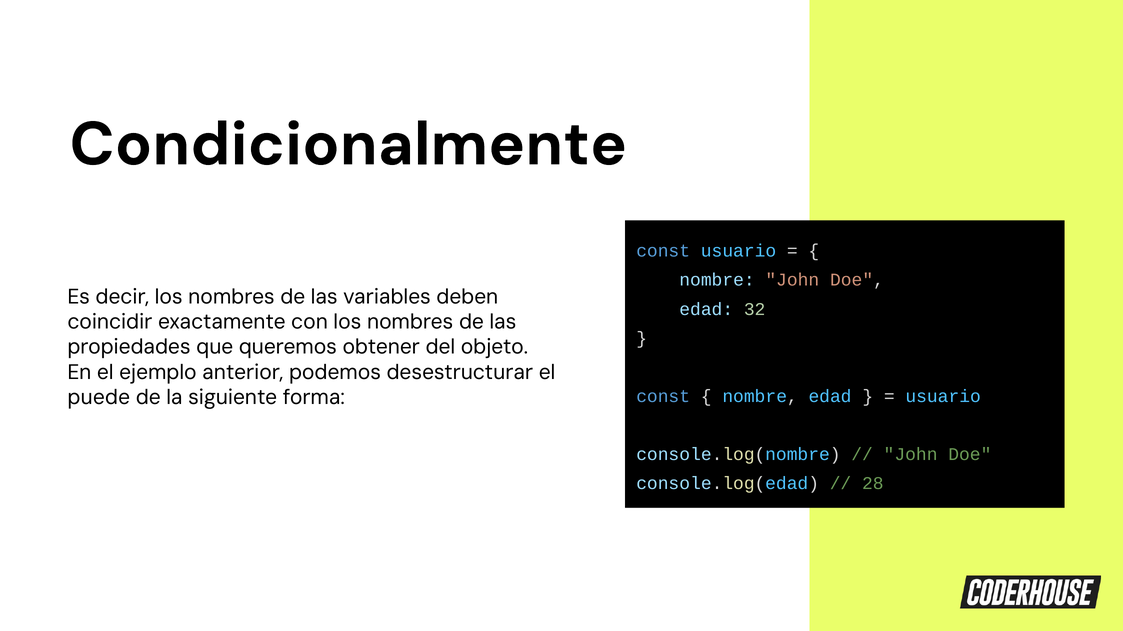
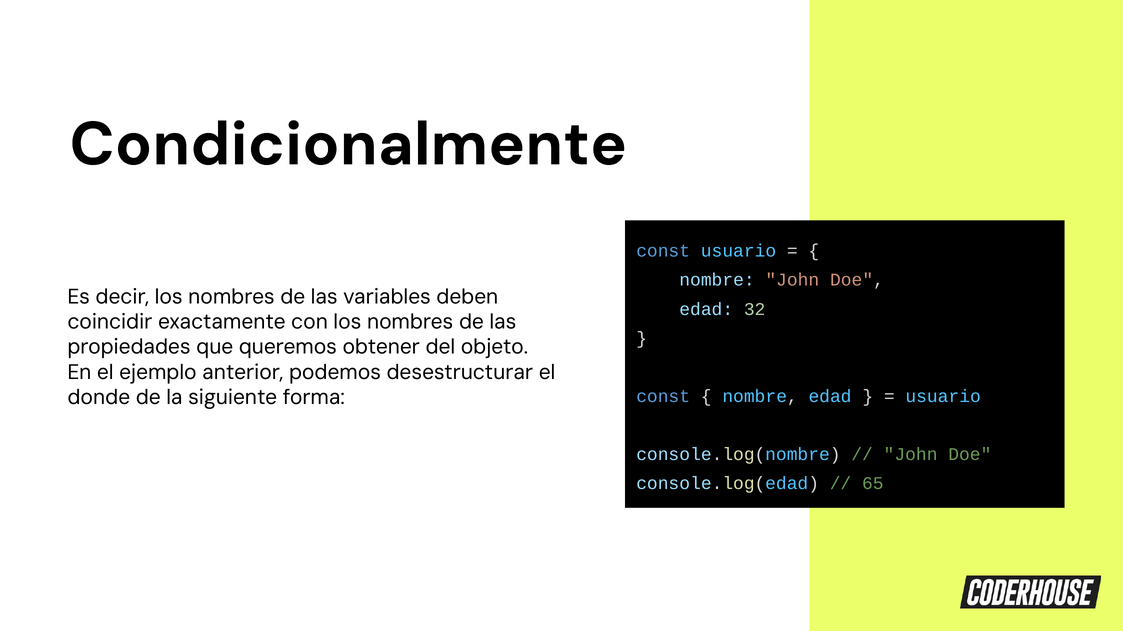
puede: puede -> donde
28: 28 -> 65
